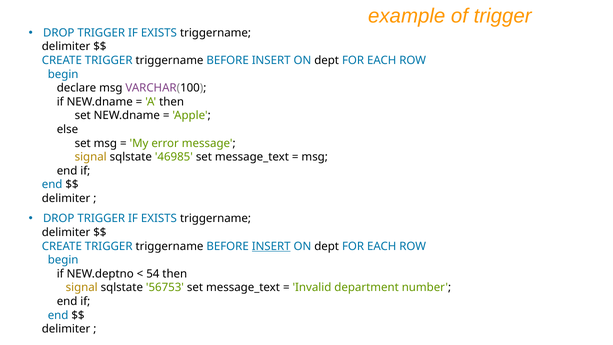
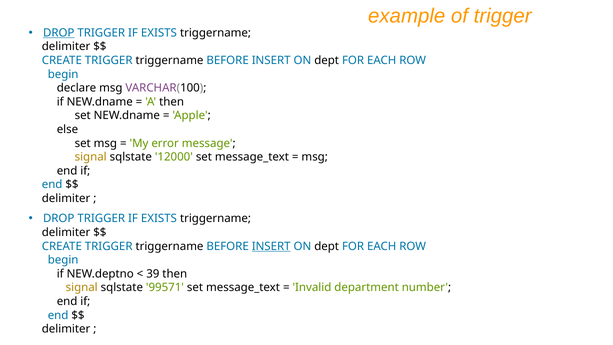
DROP at (59, 33) underline: none -> present
46985: 46985 -> 12000
54: 54 -> 39
56753: 56753 -> 99571
